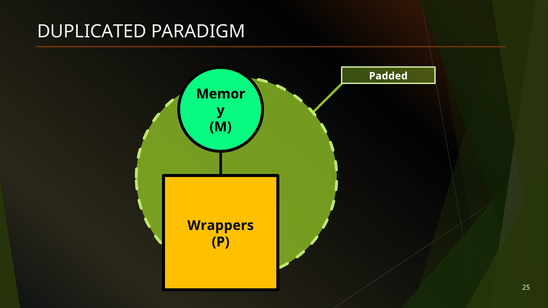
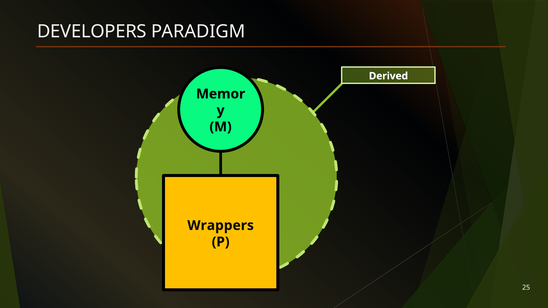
DUPLICATED: DUPLICATED -> DEVELOPERS
Padded: Padded -> Derived
